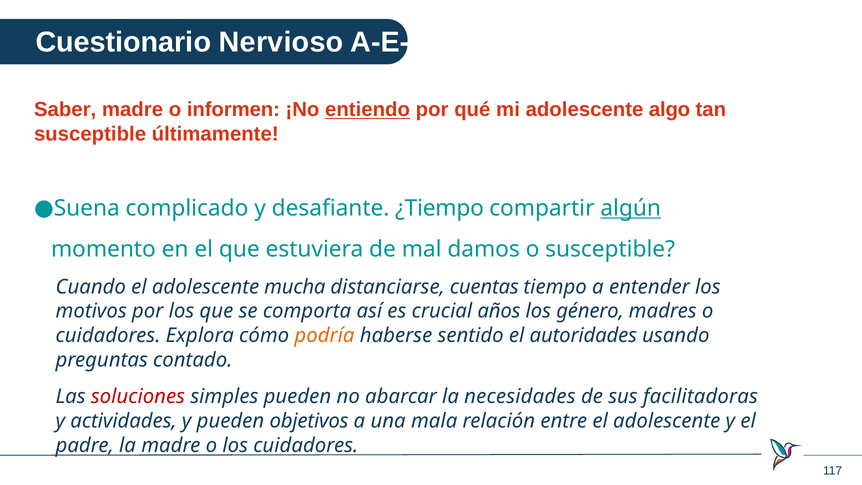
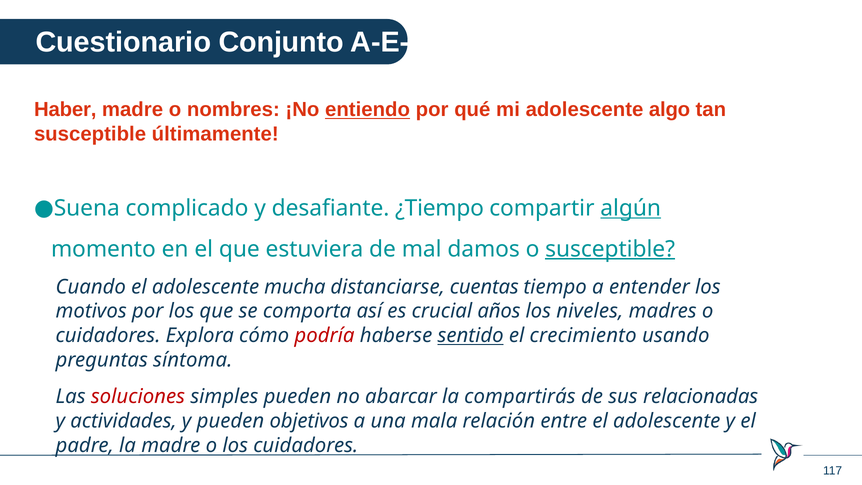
Nervioso: Nervioso -> Conjunto
Saber: Saber -> Haber
informen: informen -> nombres
susceptible at (610, 249) underline: none -> present
género: género -> niveles
podría colour: orange -> red
sentido underline: none -> present
autoridades: autoridades -> crecimiento
contado: contado -> síntoma
necesidades: necesidades -> compartirás
facilitadoras: facilitadoras -> relacionadas
